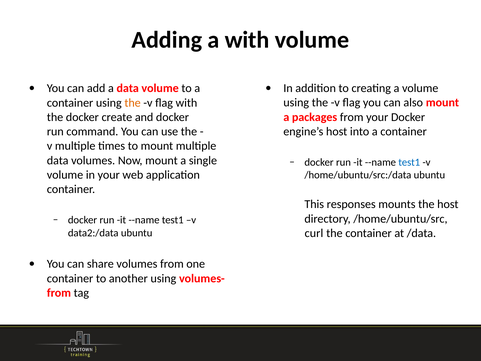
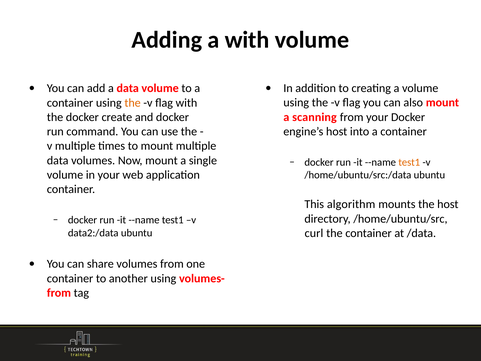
packages: packages -> scanning
test1 at (409, 162) colour: blue -> orange
responses: responses -> algorithm
